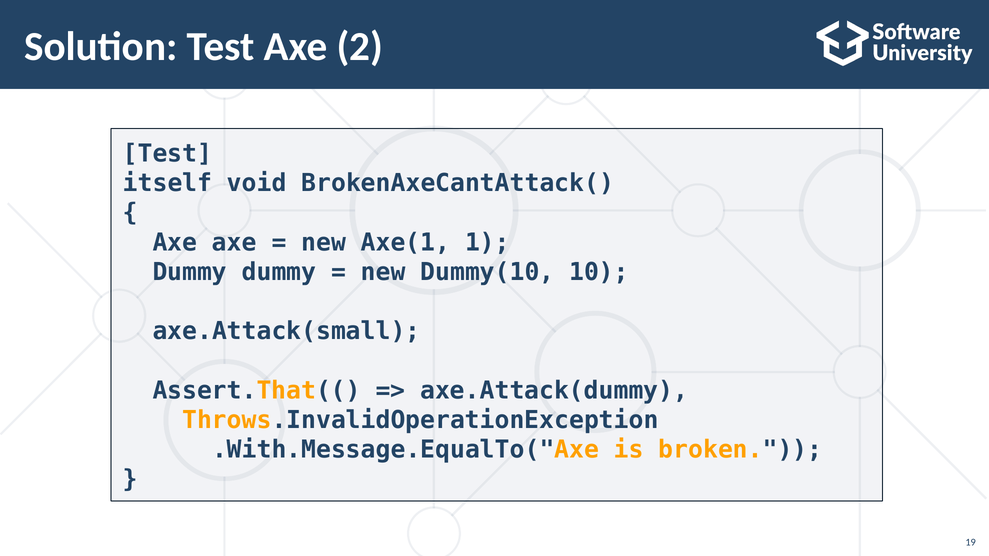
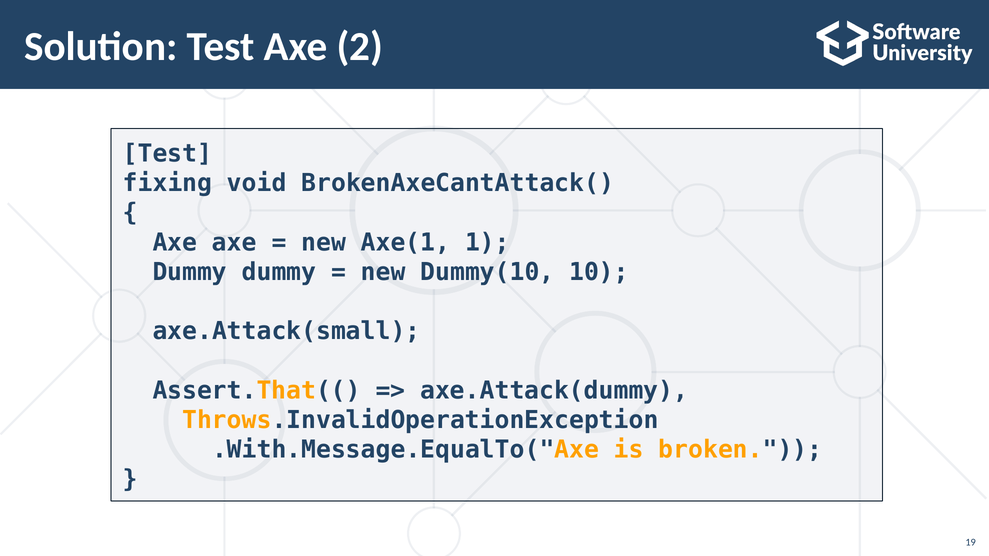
itself: itself -> fixing
